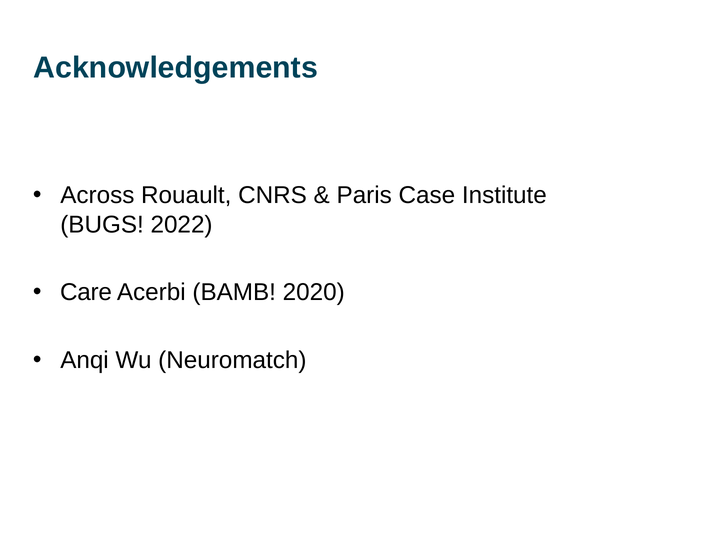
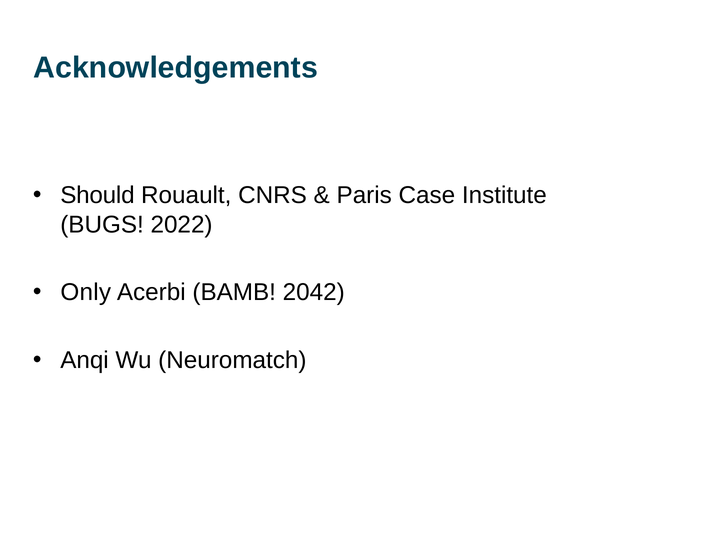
Across: Across -> Should
Care: Care -> Only
2020: 2020 -> 2042
